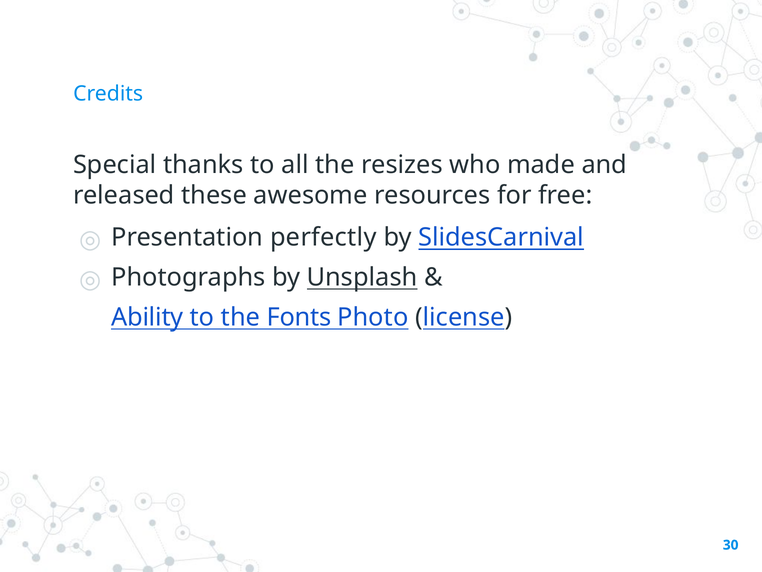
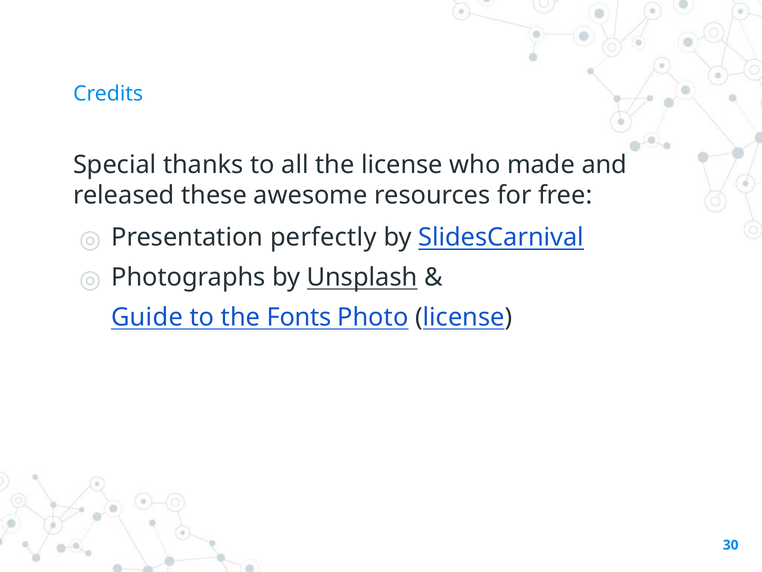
the resizes: resizes -> license
Ability: Ability -> Guide
